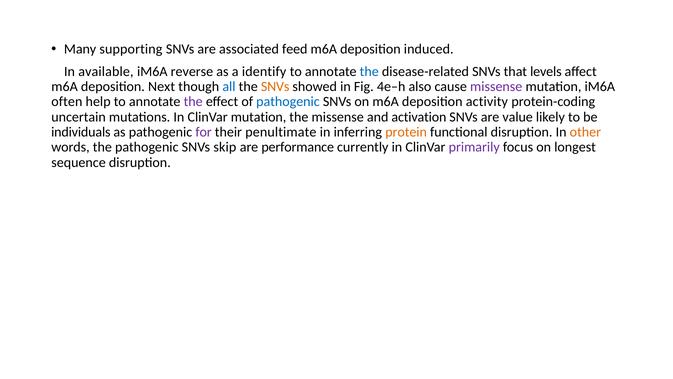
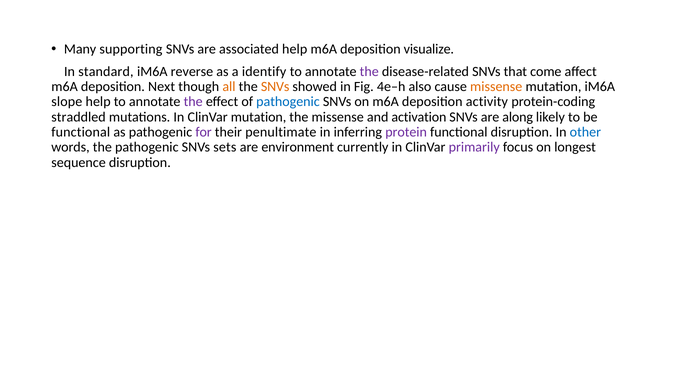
associated feed: feed -> help
induced: induced -> visualize
available: available -> standard
the at (369, 71) colour: blue -> purple
levels: levels -> come
all colour: blue -> orange
missense at (496, 87) colour: purple -> orange
often: often -> slope
uncertain: uncertain -> straddled
value: value -> along
individuals at (81, 132): individuals -> functional
protein colour: orange -> purple
other colour: orange -> blue
skip: skip -> sets
performance: performance -> environment
